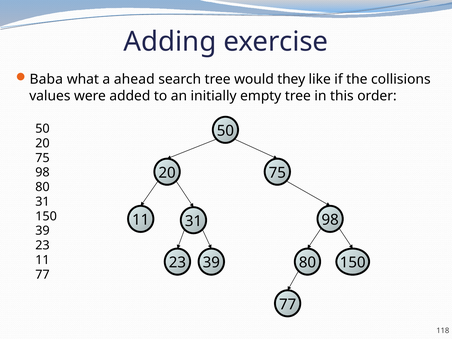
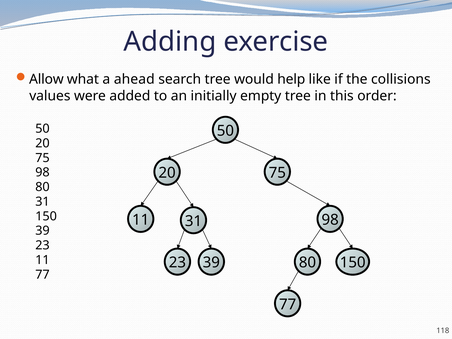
Baba: Baba -> Allow
they: they -> help
